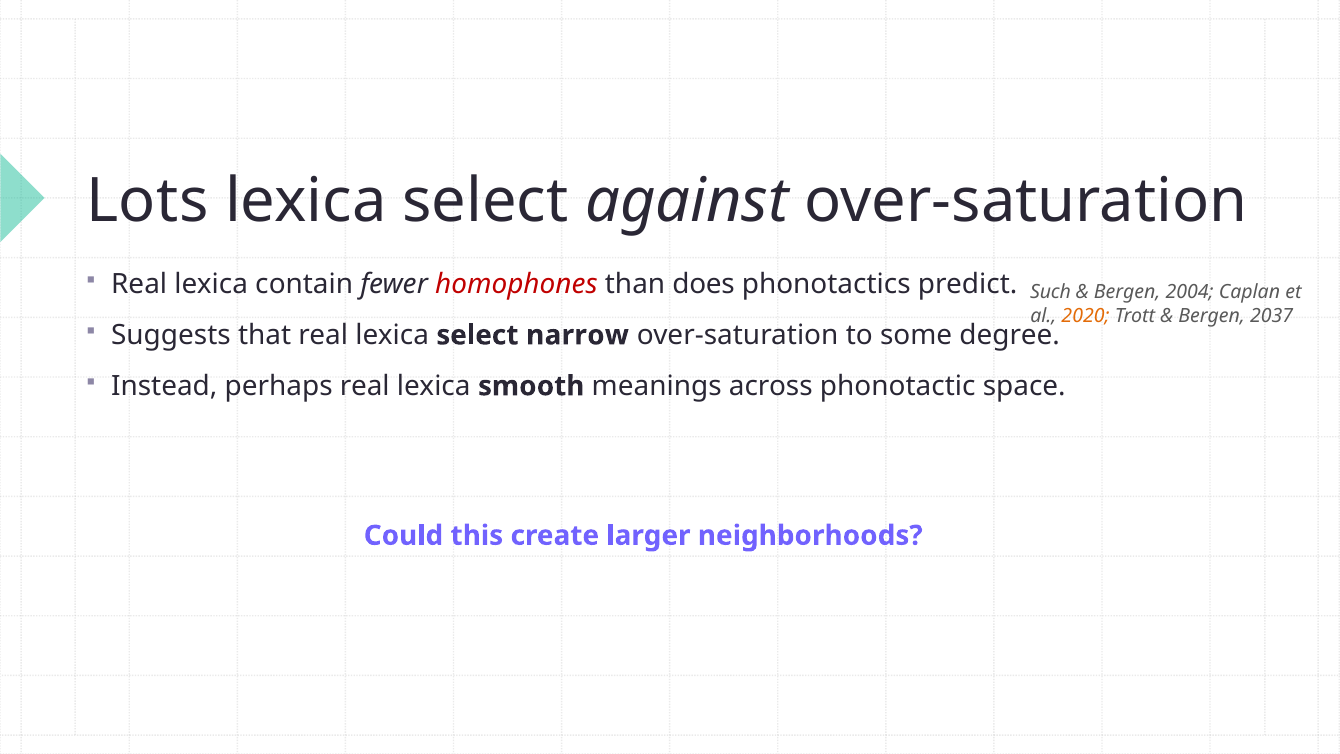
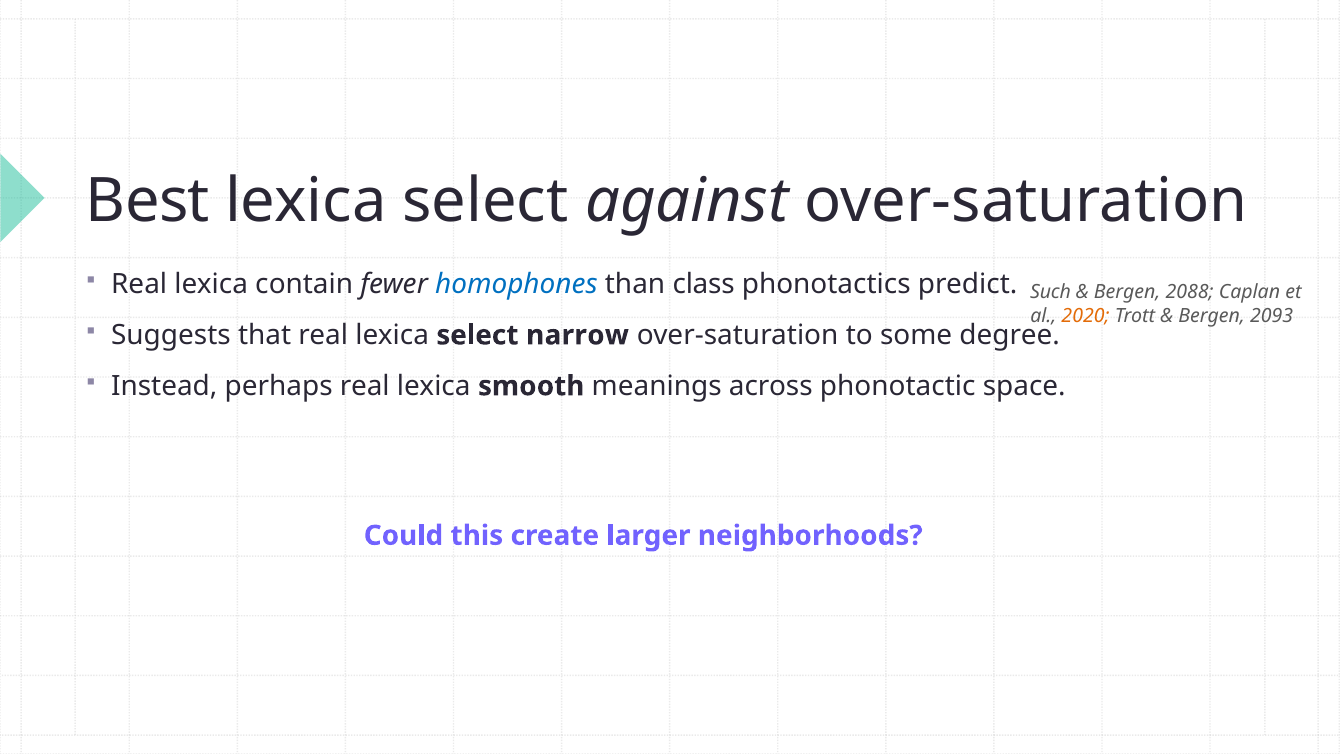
Lots: Lots -> Best
homophones colour: red -> blue
does: does -> class
2004: 2004 -> 2088
2037: 2037 -> 2093
